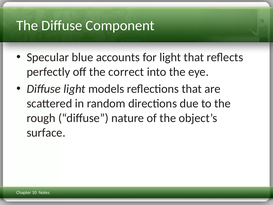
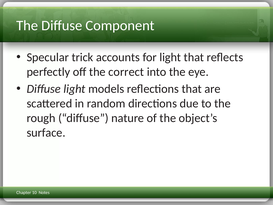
blue: blue -> trick
